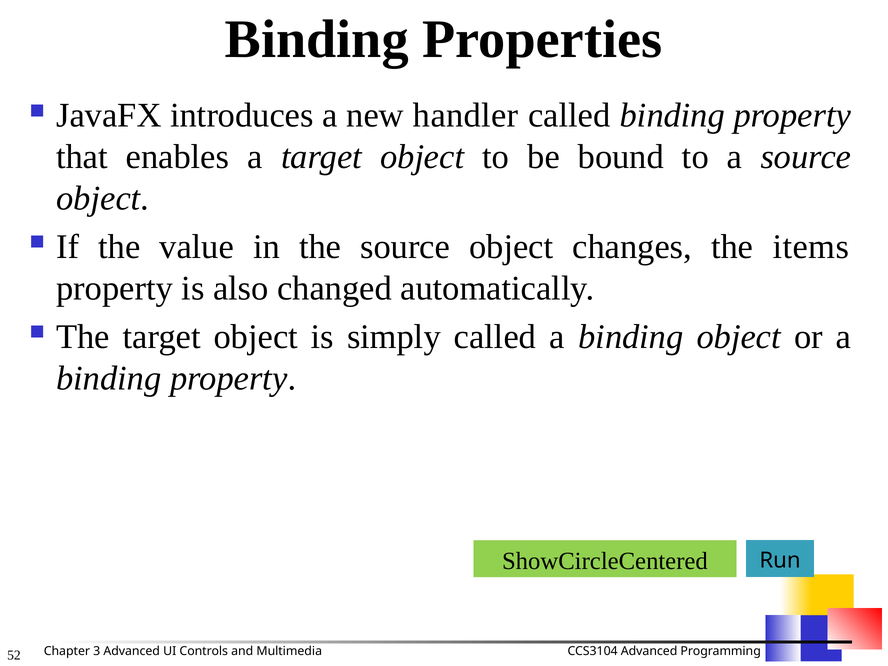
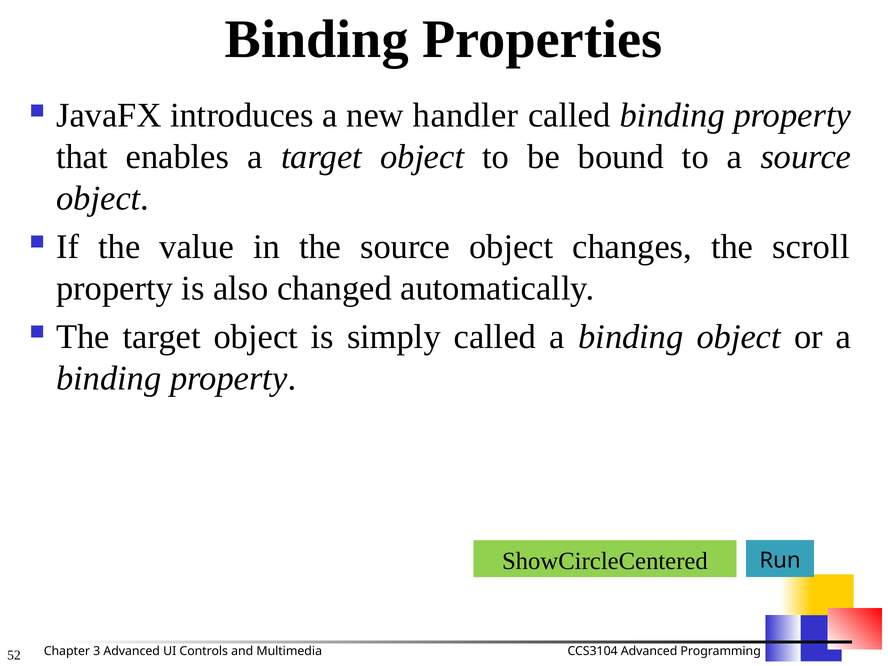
items: items -> scroll
